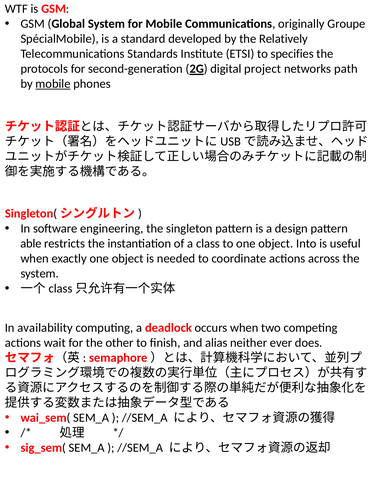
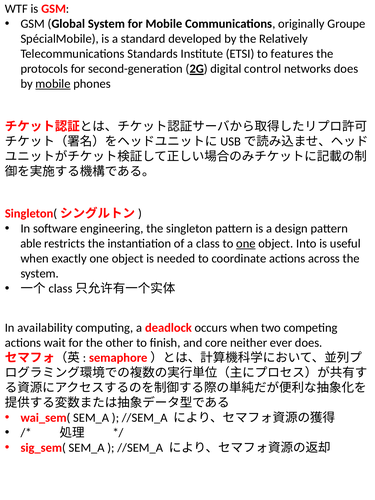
specifies: specifies -> features
project: project -> control
networks path: path -> does
one at (246, 244) underline: none -> present
alias: alias -> core
